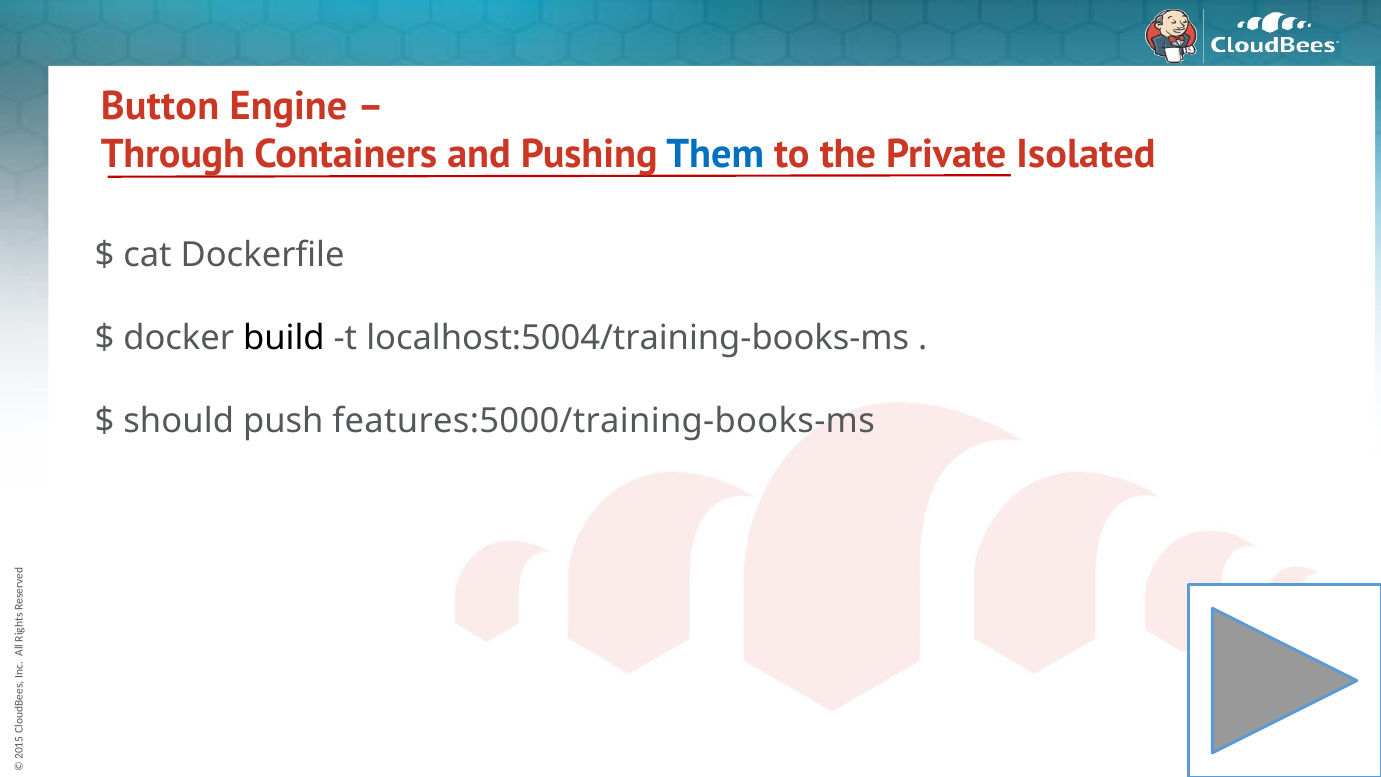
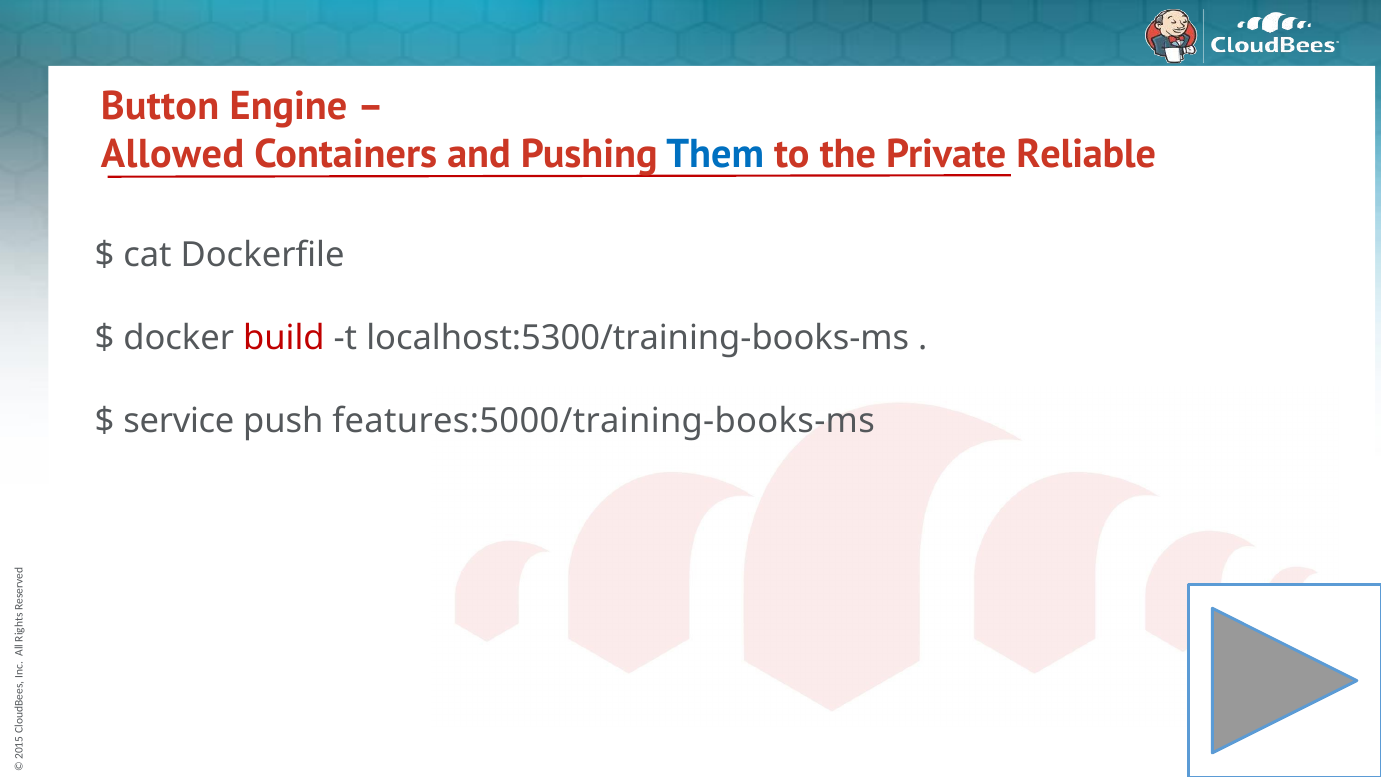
Through: Through -> Allowed
Isolated: Isolated -> Reliable
build colour: black -> red
localhost:5004/training-books-ms: localhost:5004/training-books-ms -> localhost:5300/training-books-ms
should: should -> service
